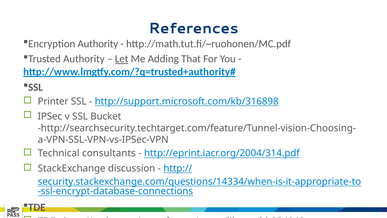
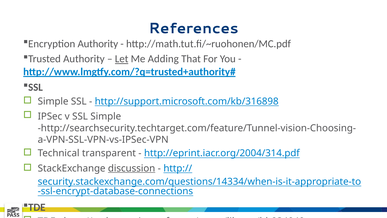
Printer at (53, 101): Printer -> Simple
SSL Bucket: Bucket -> Simple
consultants: consultants -> transparent
discussion underline: none -> present
